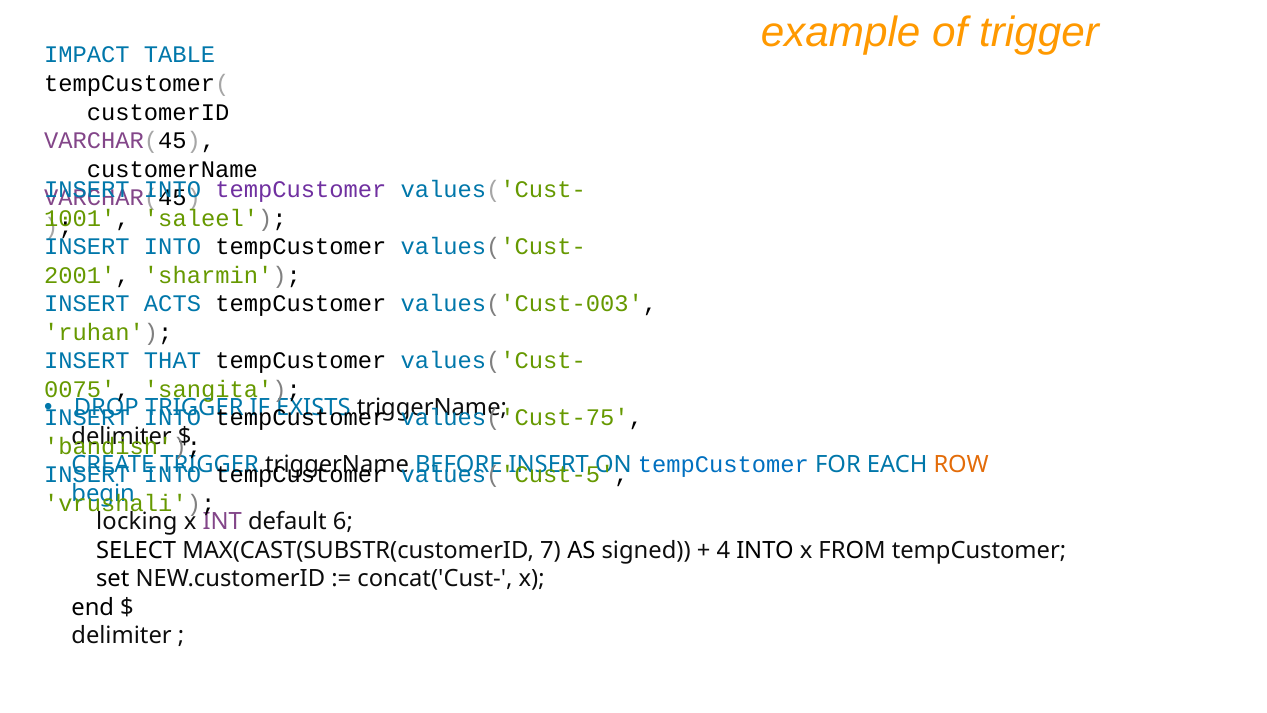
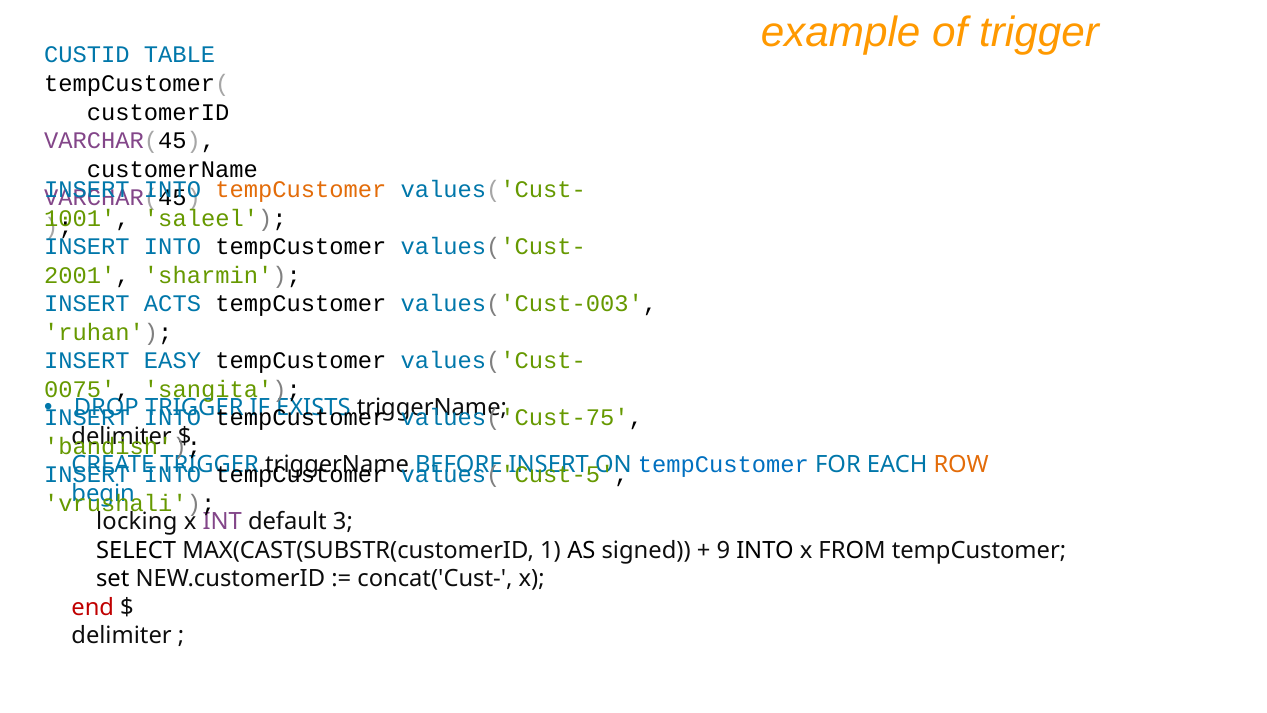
IMPACT: IMPACT -> CUSTID
tempCustomer at (301, 190) colour: purple -> orange
THAT: THAT -> EASY
6: 6 -> 3
7: 7 -> 1
4: 4 -> 9
end colour: black -> red
